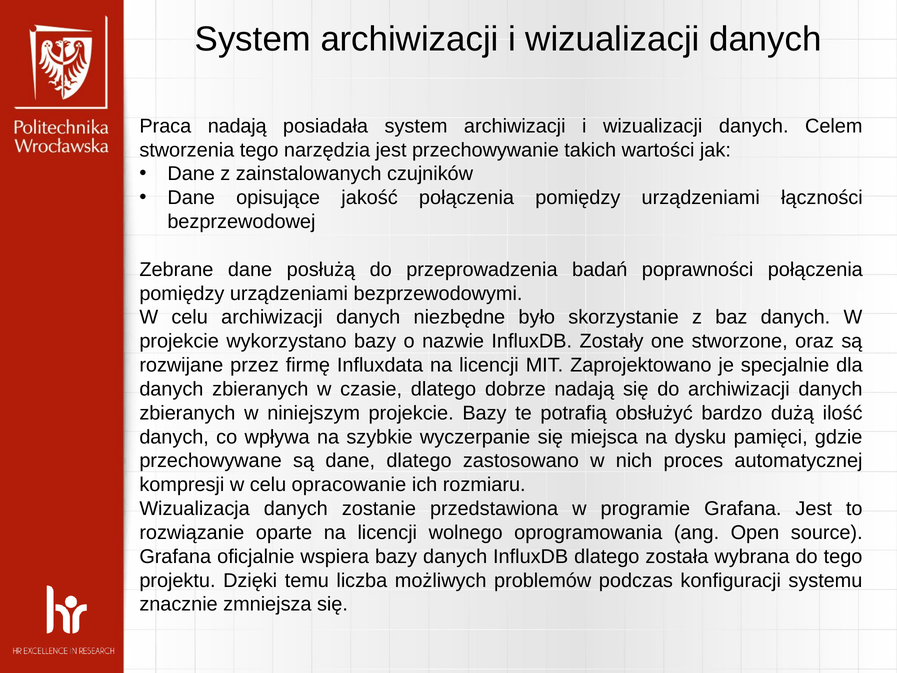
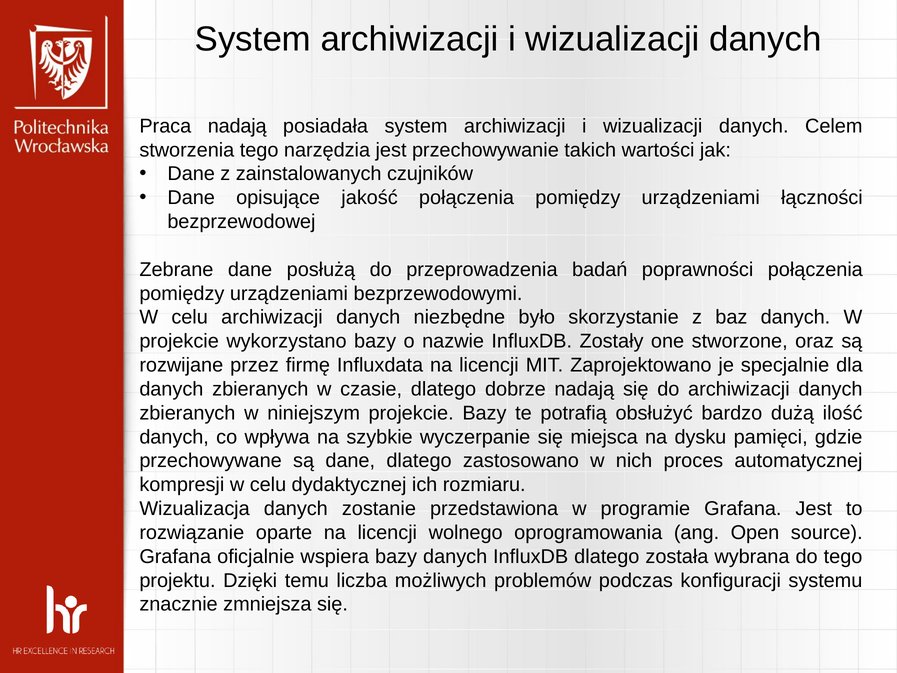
opracowanie: opracowanie -> dydaktycznej
